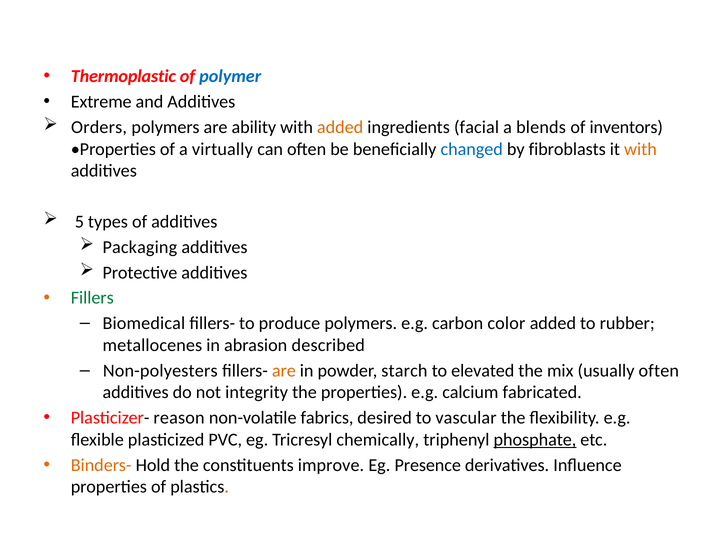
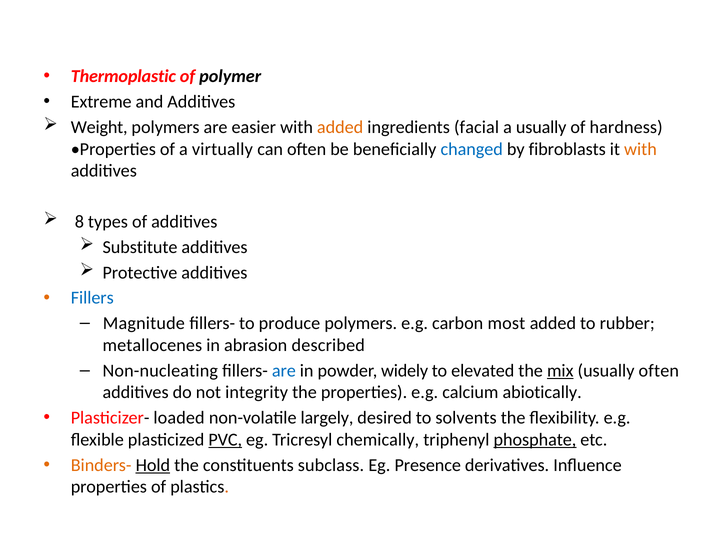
polymer colour: blue -> black
Orders: Orders -> Weight
ability: ability -> easier
a blends: blends -> usually
inventors: inventors -> hardness
5: 5 -> 8
Packaging: Packaging -> Substitute
Fillers colour: green -> blue
Biomedical: Biomedical -> Magnitude
color: color -> most
Non-polyesters: Non-polyesters -> Non-nucleating
are at (284, 370) colour: orange -> blue
starch: starch -> widely
mix underline: none -> present
fabricated: fabricated -> abiotically
reason: reason -> loaded
fabrics: fabrics -> largely
vascular: vascular -> solvents
PVC underline: none -> present
Hold underline: none -> present
improve: improve -> subclass
